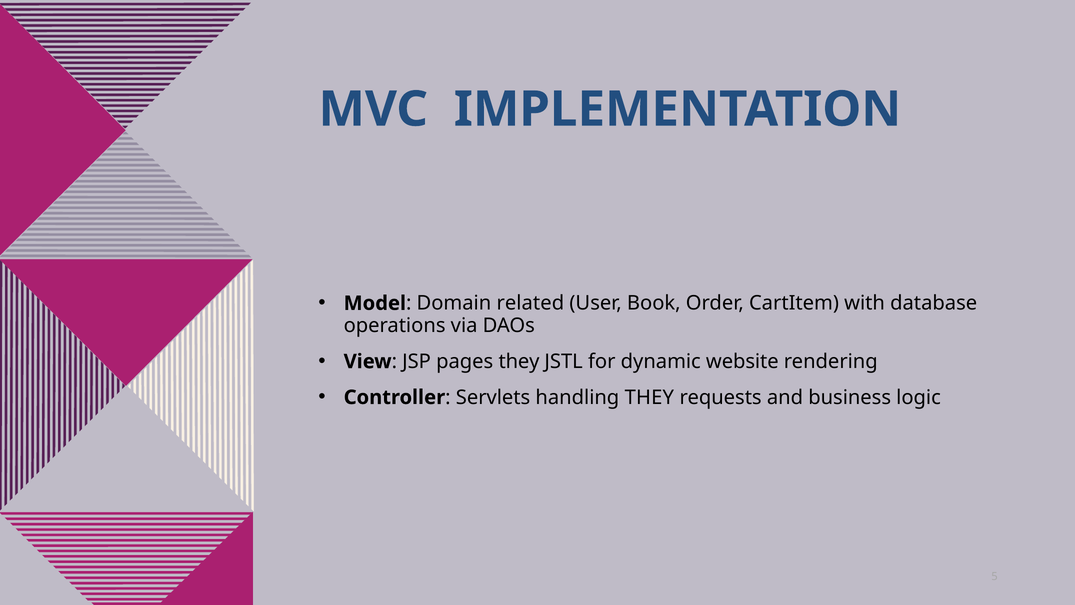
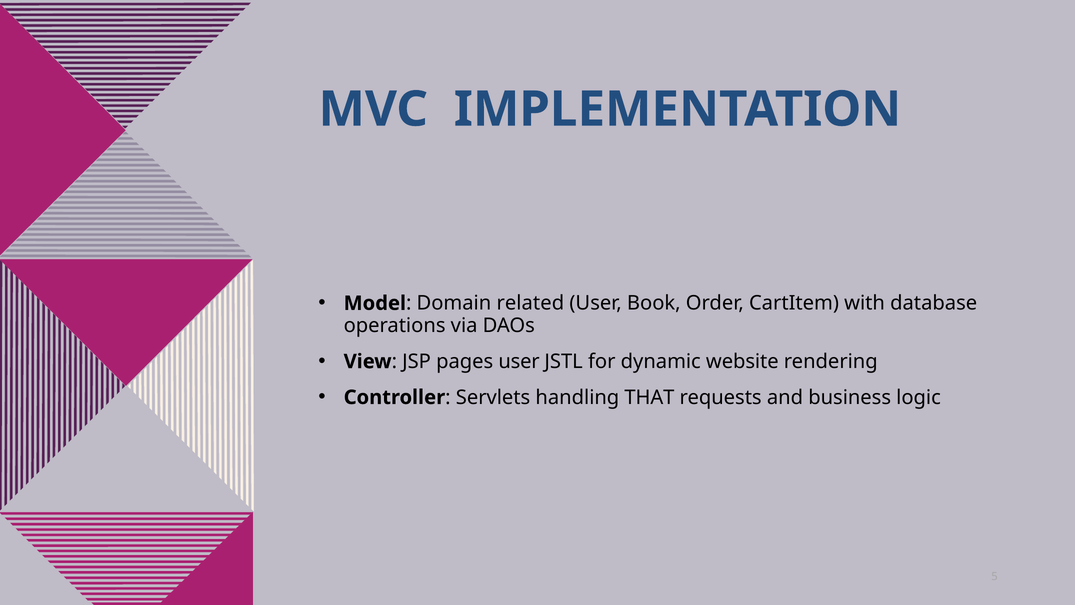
pages they: they -> user
handling THEY: THEY -> THAT
